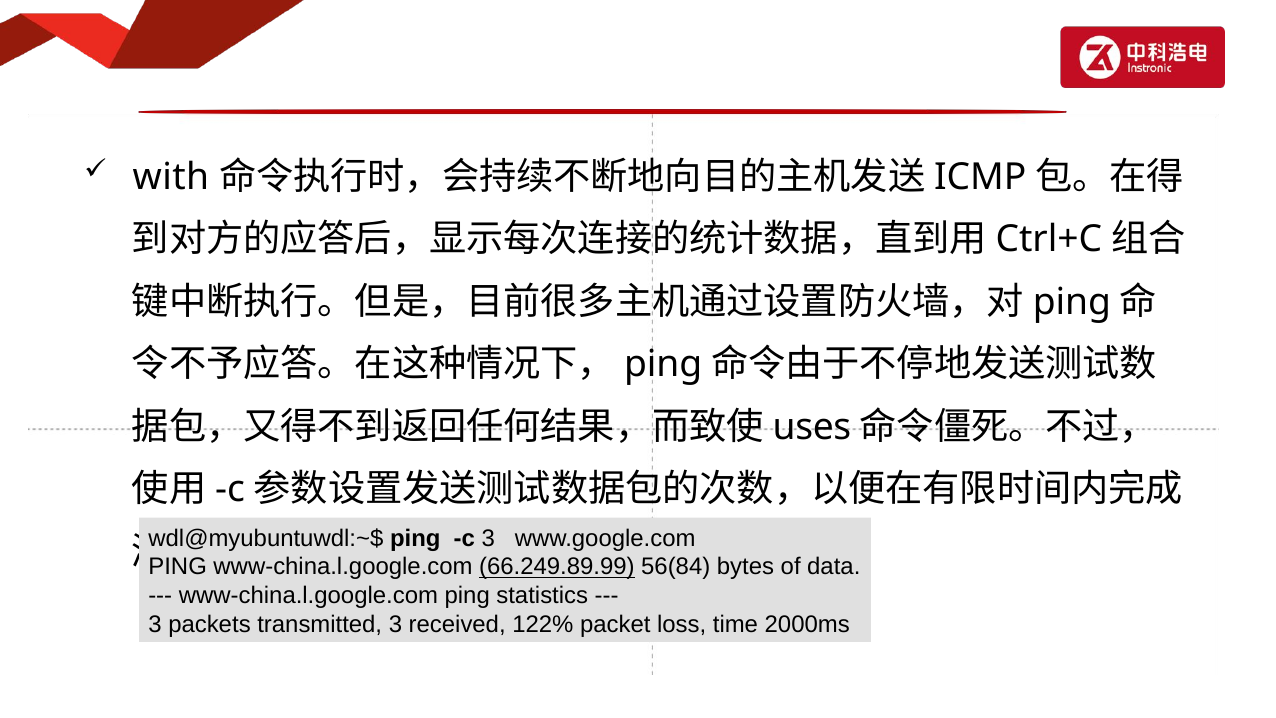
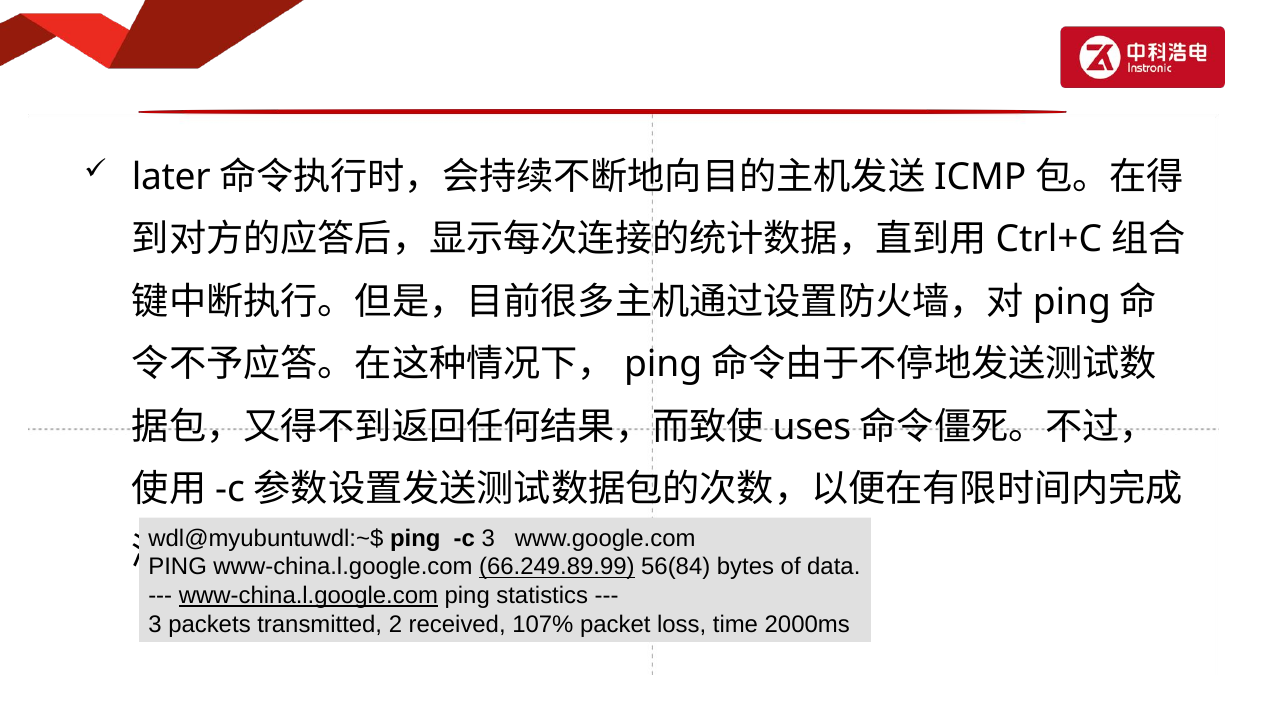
with: with -> later
www-china.l.google.com at (308, 595) underline: none -> present
transmitted 3: 3 -> 2
122%: 122% -> 107%
